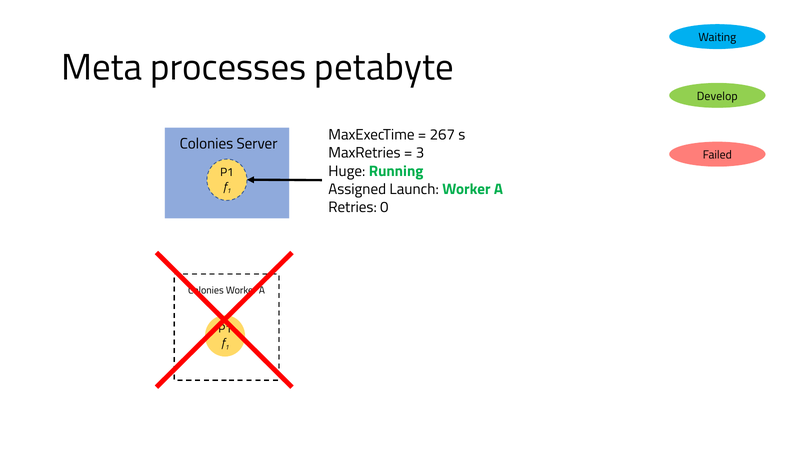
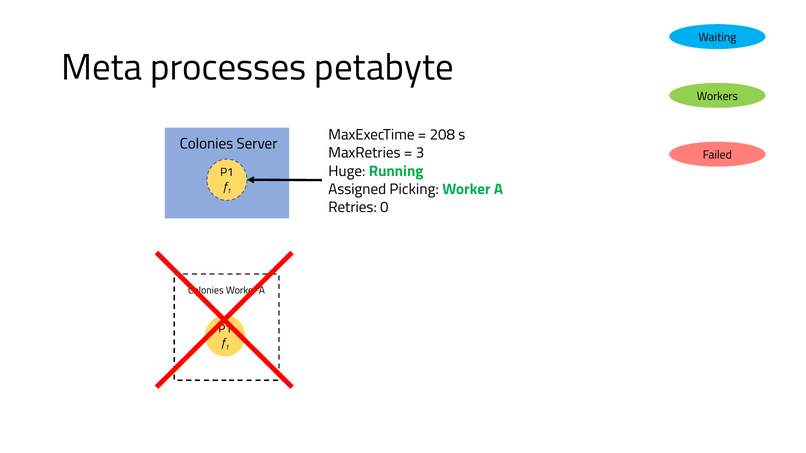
Develop: Develop -> Workers
267: 267 -> 208
Launch: Launch -> Picking
